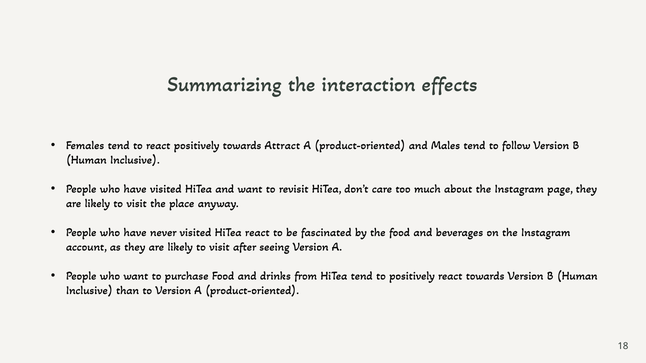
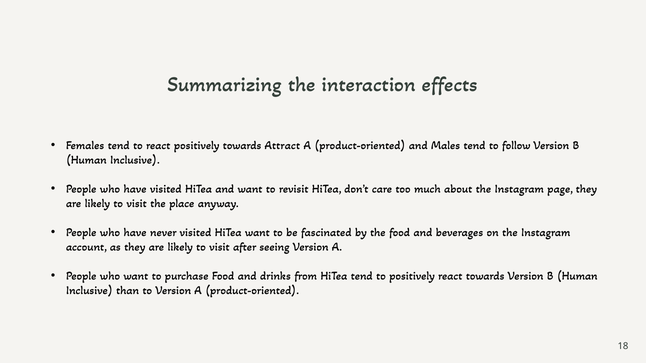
HiTea react: react -> want
